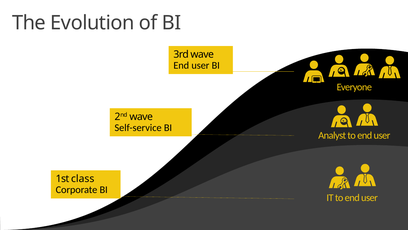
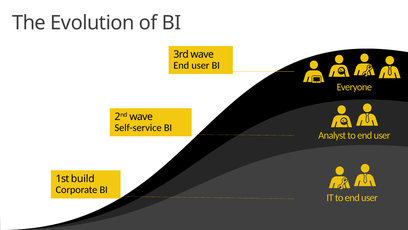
class: class -> build
